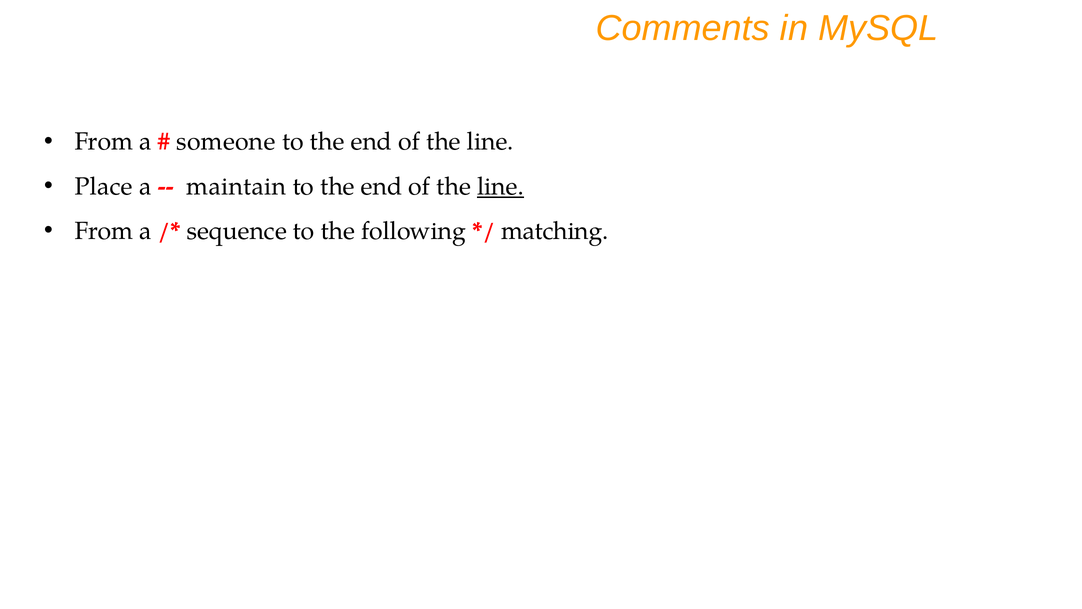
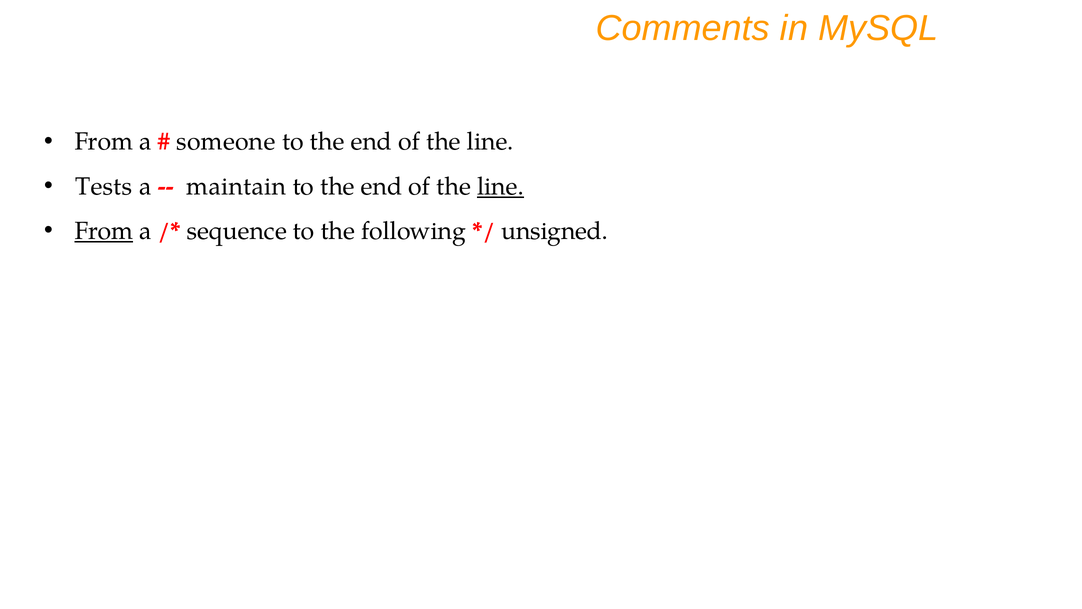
Place: Place -> Tests
From at (104, 231) underline: none -> present
matching: matching -> unsigned
